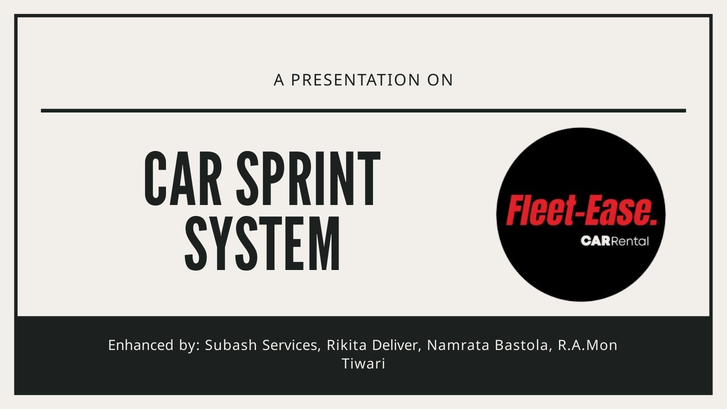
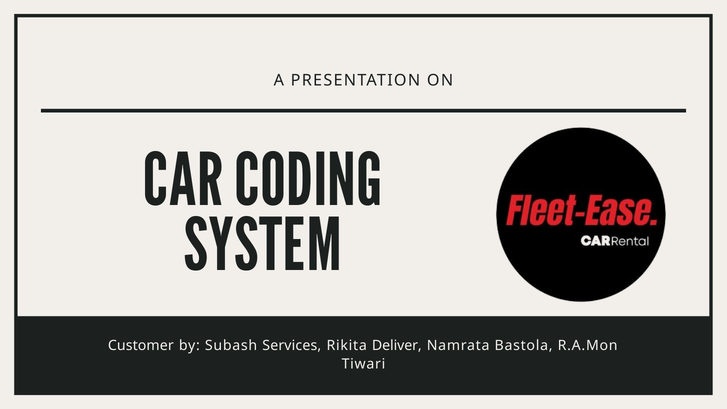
SPRINT: SPRINT -> CODING
Enhanced: Enhanced -> Customer
